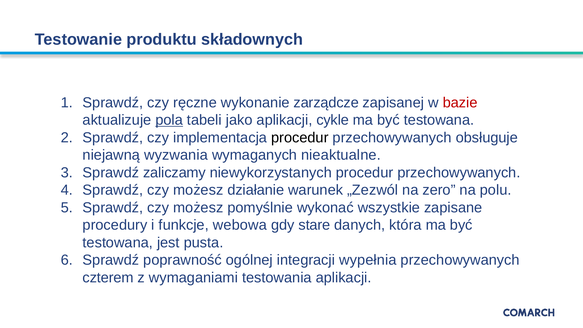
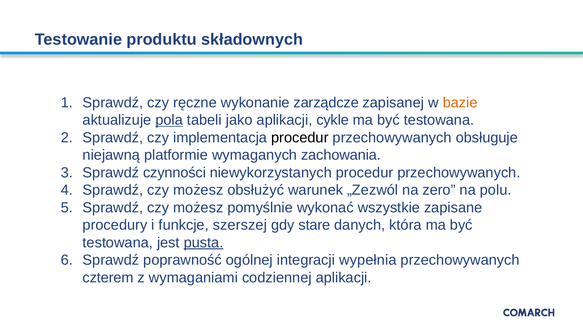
bazie colour: red -> orange
wyzwania: wyzwania -> platformie
nieaktualne: nieaktualne -> zachowania
zaliczamy: zaliczamy -> czynności
działanie: działanie -> obsłużyć
webowa: webowa -> szerszej
pusta underline: none -> present
testowania: testowania -> codziennej
